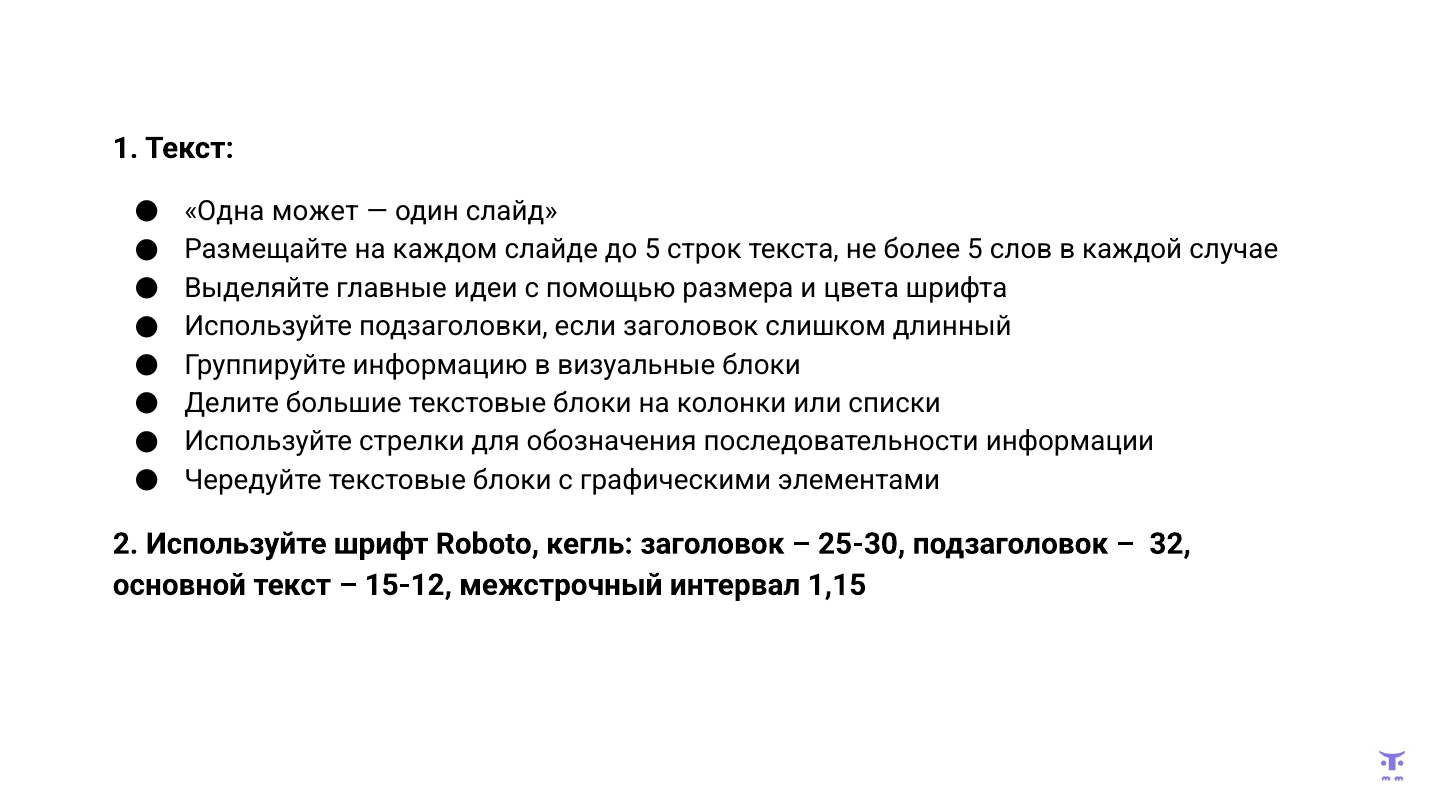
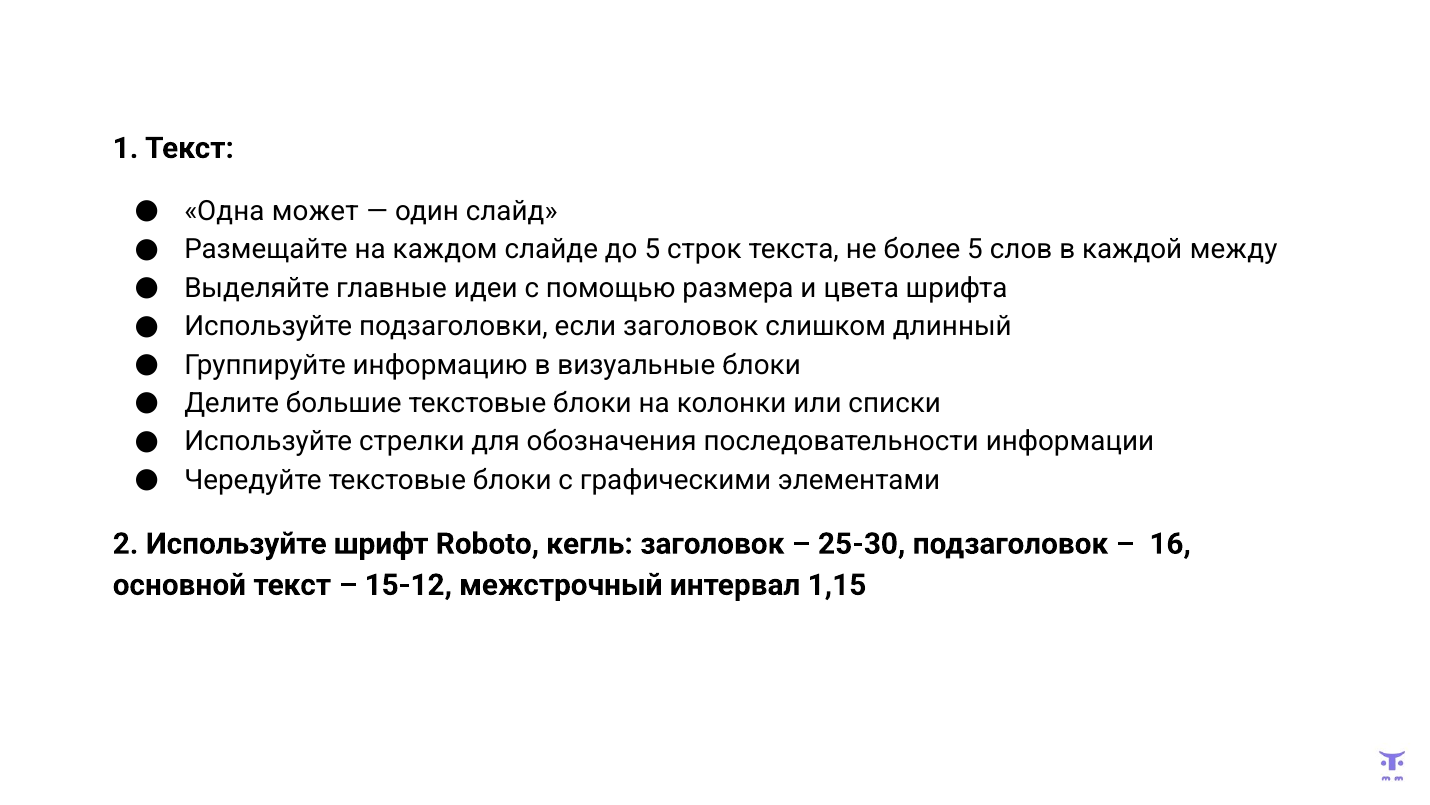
случае: случае -> между
32: 32 -> 16
